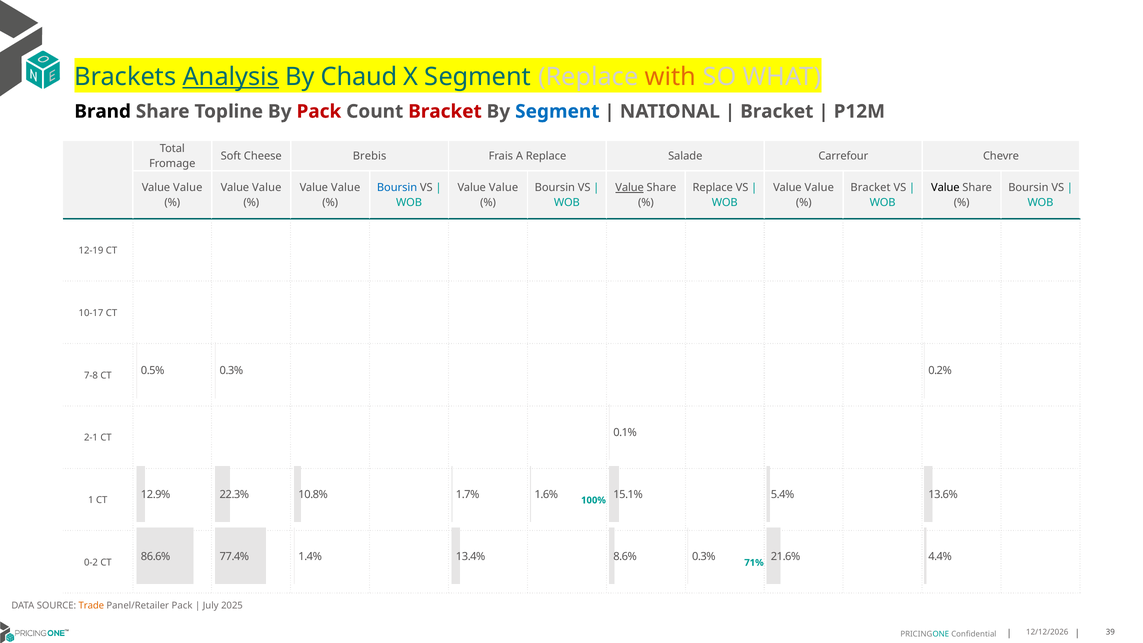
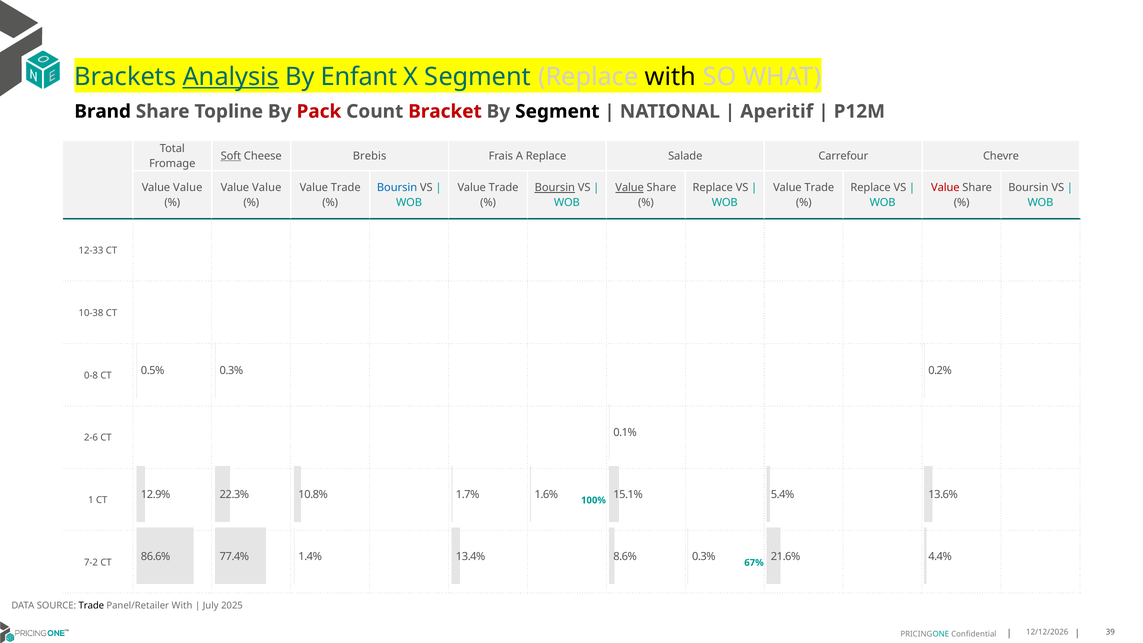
Chaud: Chaud -> Enfant
with at (670, 77) colour: orange -> black
Segment at (557, 111) colour: blue -> black
Bracket at (777, 111): Bracket -> Aperitif
Soft underline: none -> present
Value at (346, 188): Value -> Trade
Value at (504, 188): Value -> Trade
Boursin at (555, 188) underline: none -> present
Value at (819, 188): Value -> Trade
Bracket at (871, 188): Bracket -> Replace
Value at (945, 188) colour: black -> red
12-19: 12-19 -> 12-33
10-17: 10-17 -> 10-38
7-8: 7-8 -> 0-8
2-1: 2-1 -> 2-6
0-2: 0-2 -> 7-2
71%: 71% -> 67%
Trade at (91, 606) colour: orange -> black
Panel/Retailer Pack: Pack -> With
